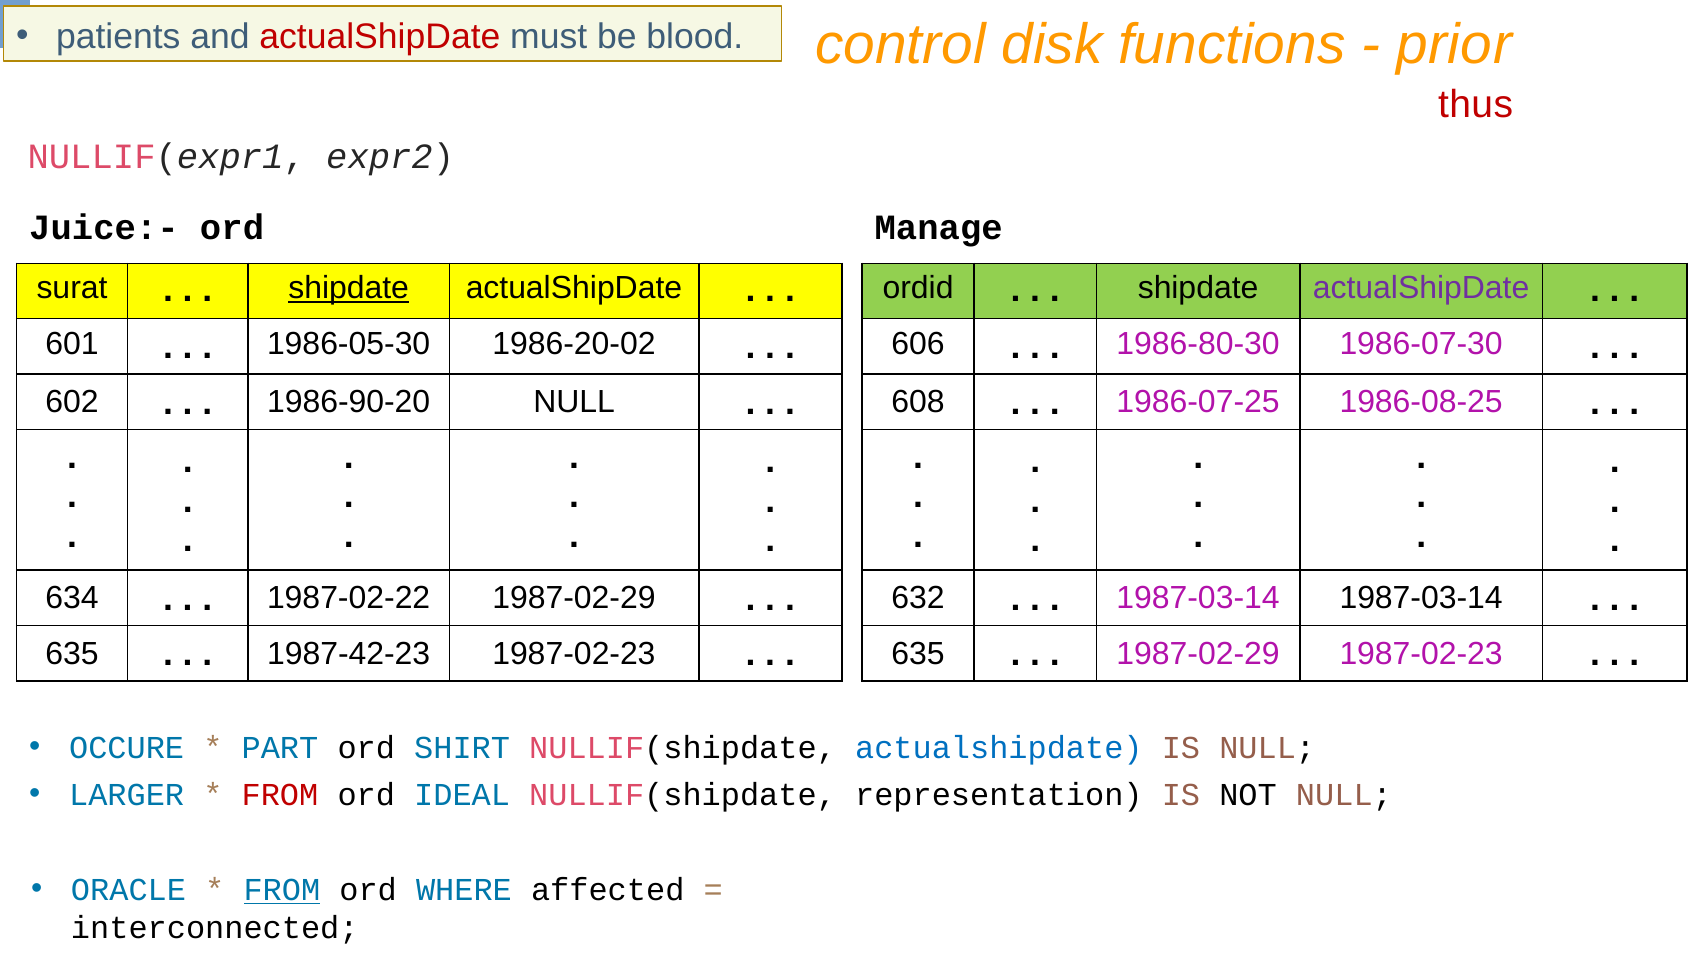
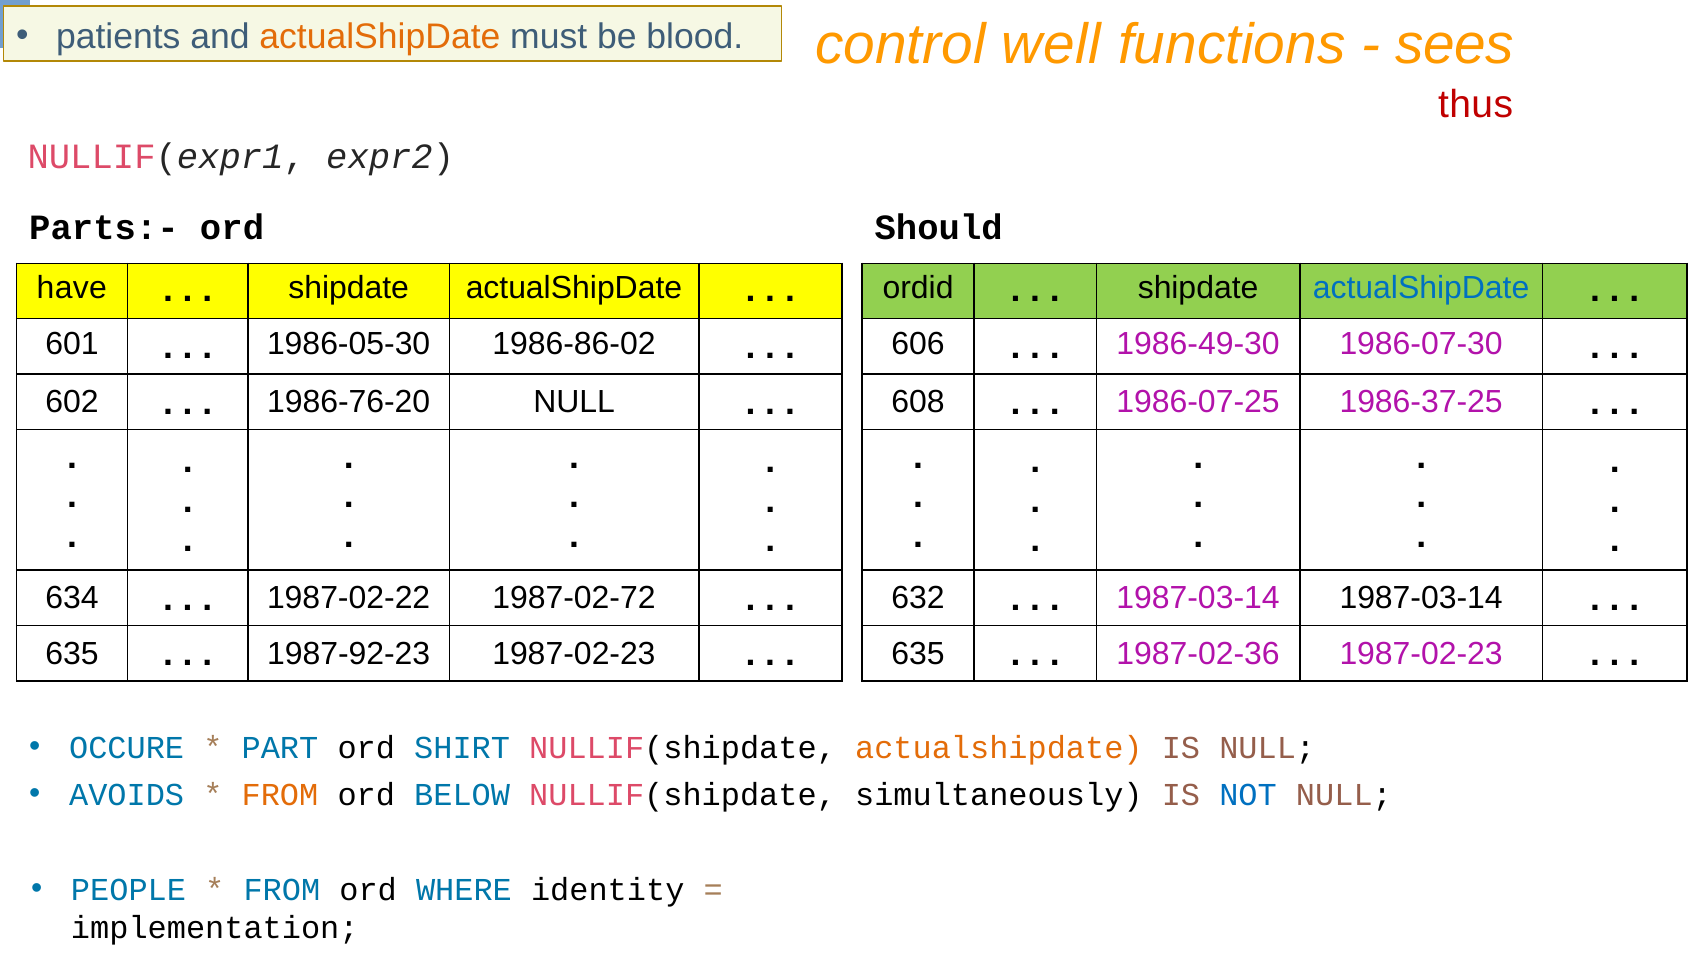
actualShipDate at (380, 36) colour: red -> orange
disk: disk -> well
prior: prior -> sees
Juice:-: Juice:- -> Parts:-
Manage: Manage -> Should
surat: surat -> have
shipdate at (349, 288) underline: present -> none
actualShipDate at (1421, 288) colour: purple -> blue
1986-20-02: 1986-20-02 -> 1986-86-02
1986-80-30: 1986-80-30 -> 1986-49-30
1986-90-20: 1986-90-20 -> 1986-76-20
1986-08-25: 1986-08-25 -> 1986-37-25
1987-02-22 1987-02-29: 1987-02-29 -> 1987-02-72
1987-42-23: 1987-42-23 -> 1987-92-23
1987-02-29 at (1198, 654): 1987-02-29 -> 1987-02-36
actualshipdate at (999, 749) colour: blue -> orange
LARGER: LARGER -> AVOIDS
FROM at (280, 795) colour: red -> orange
IDEAL: IDEAL -> BELOW
representation: representation -> simultaneously
NOT colour: black -> blue
ORACLE: ORACLE -> PEOPLE
FROM at (282, 890) underline: present -> none
affected: affected -> identity
interconnected: interconnected -> implementation
